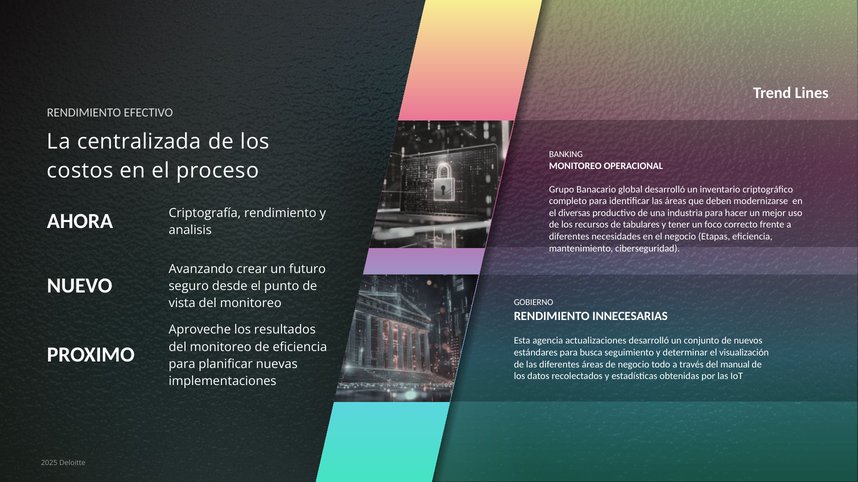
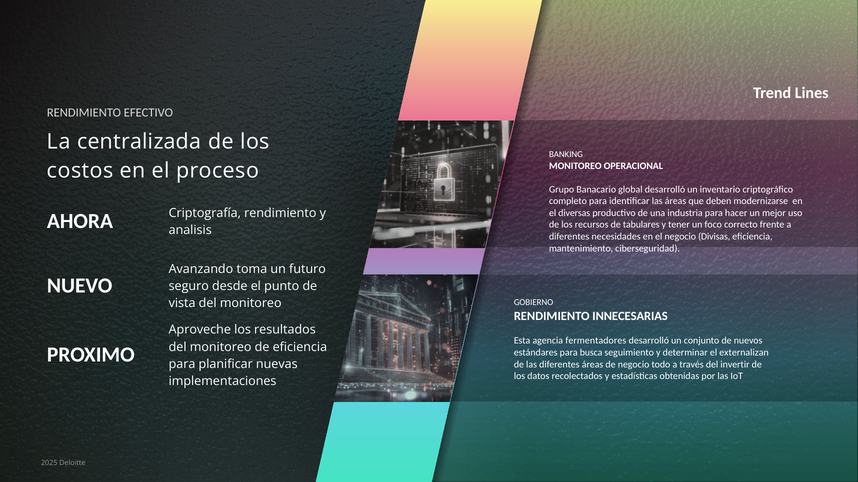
Etapas: Etapas -> Divisas
crear: crear -> toma
actualizaciones: actualizaciones -> fermentadores
visualización: visualización -> externalizan
manual: manual -> invertir
